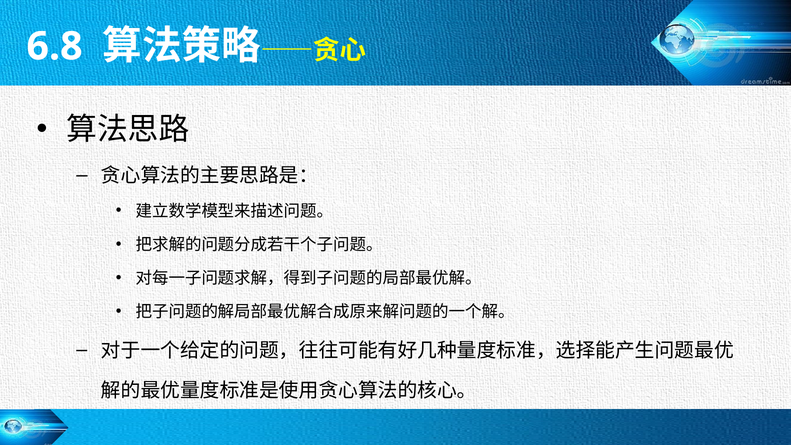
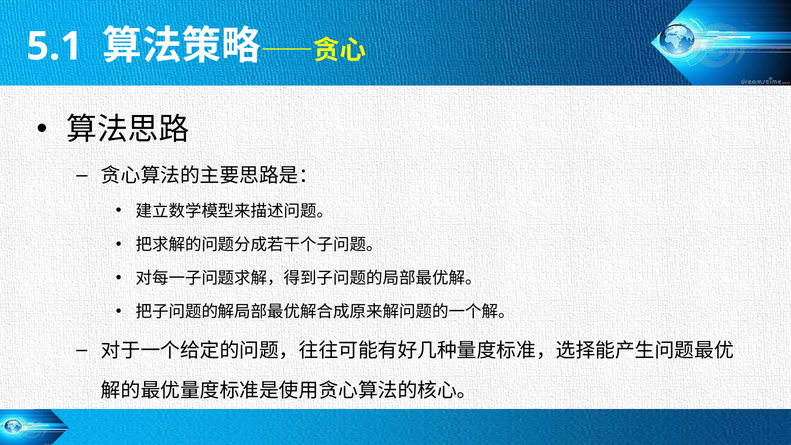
6.8: 6.8 -> 5.1
